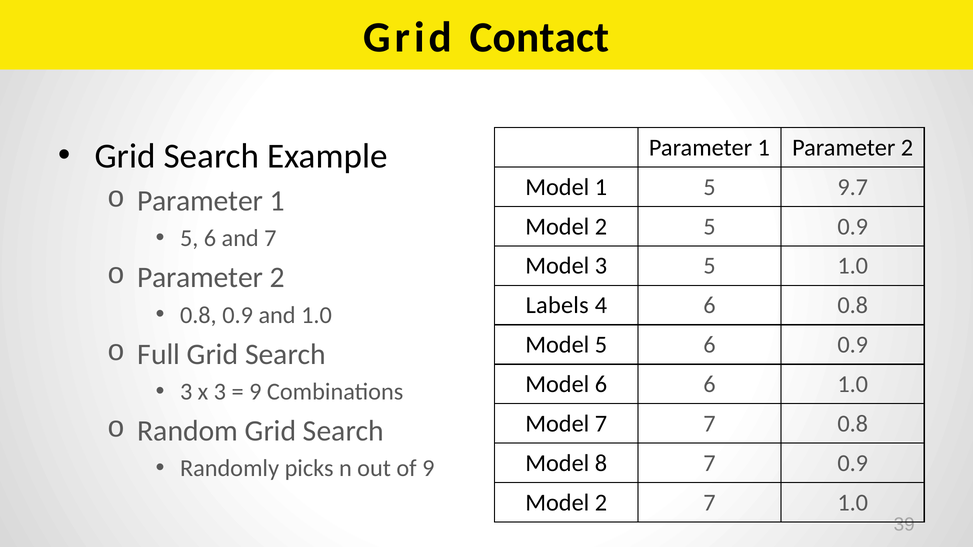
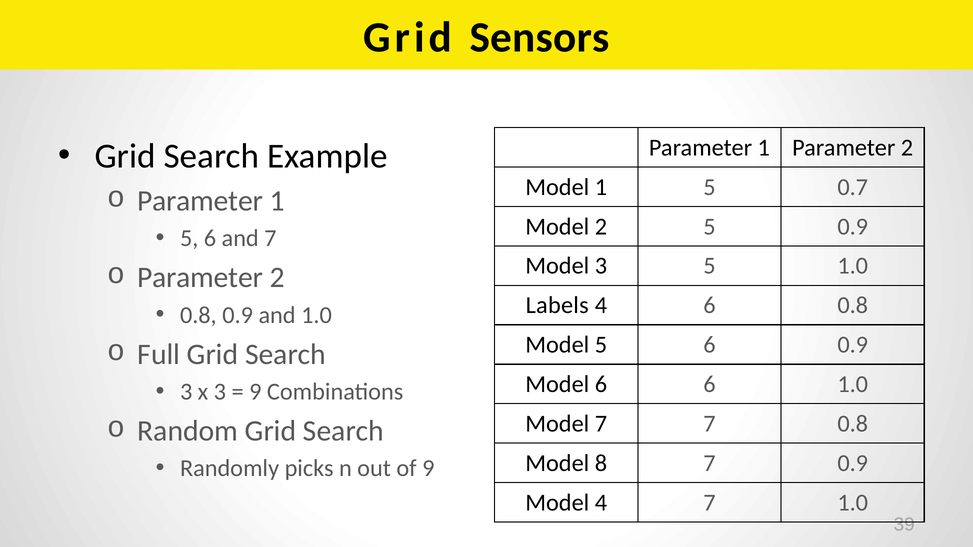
Contact: Contact -> Sensors
9.7: 9.7 -> 0.7
2 at (601, 503): 2 -> 4
